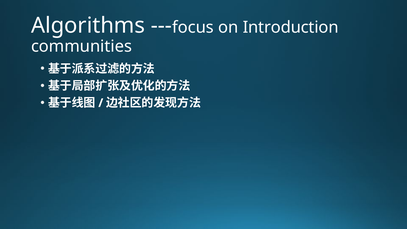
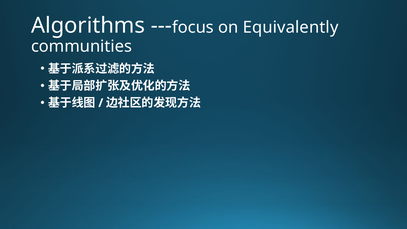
Introduction: Introduction -> Equivalently
